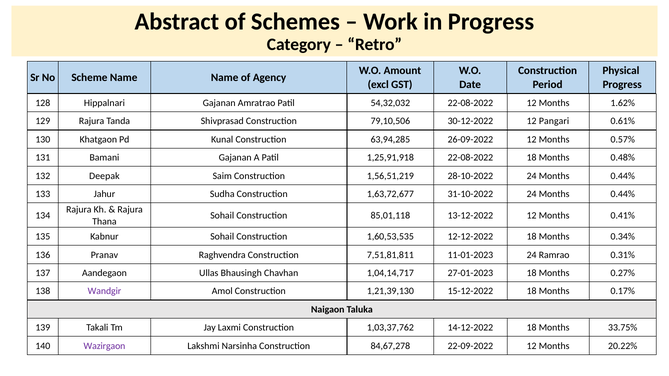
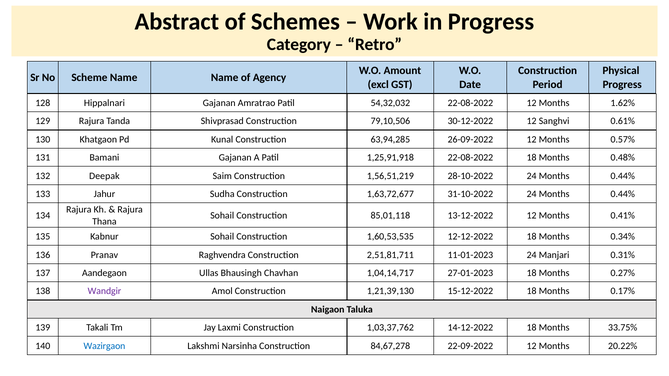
Pangari: Pangari -> Sanghvi
7,51,81,811: 7,51,81,811 -> 2,51,81,711
Ramrao: Ramrao -> Manjari
Wazirgaon colour: purple -> blue
